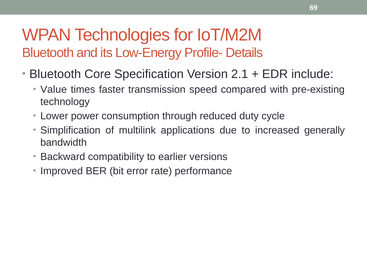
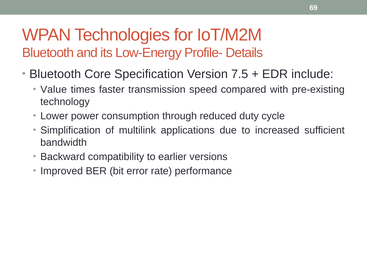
2.1: 2.1 -> 7.5
generally: generally -> sufficient
